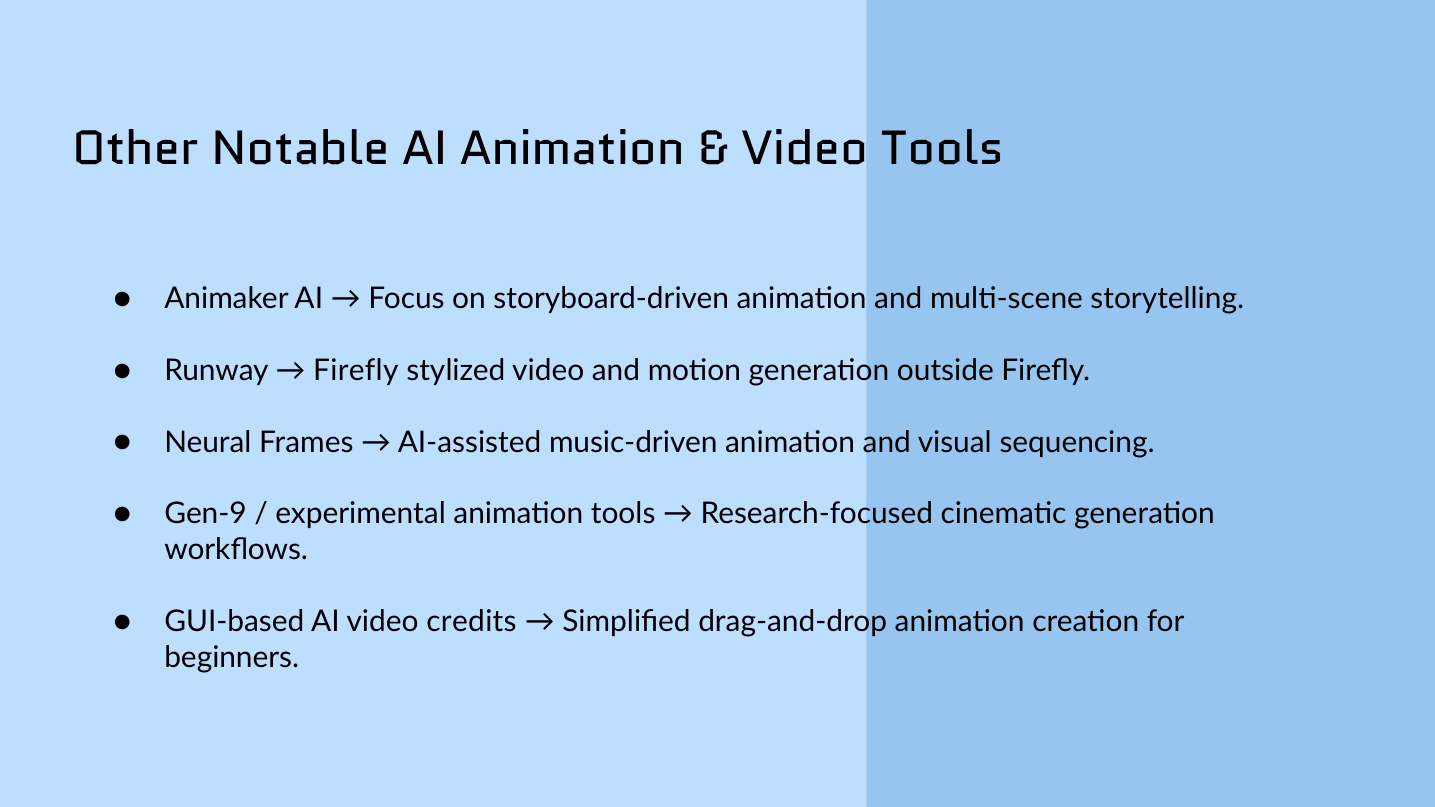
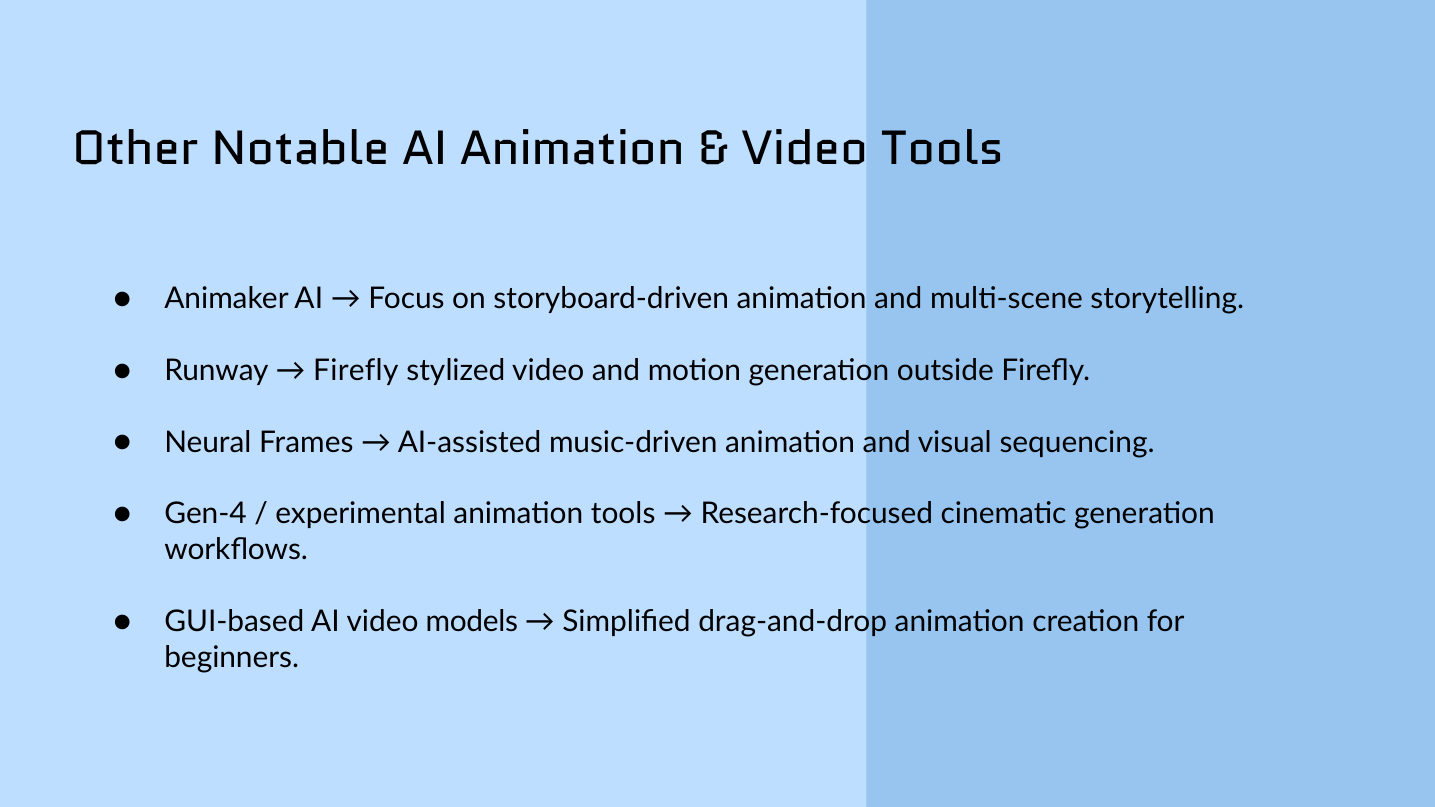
Gen-9: Gen-9 -> Gen-4
credits: credits -> models
